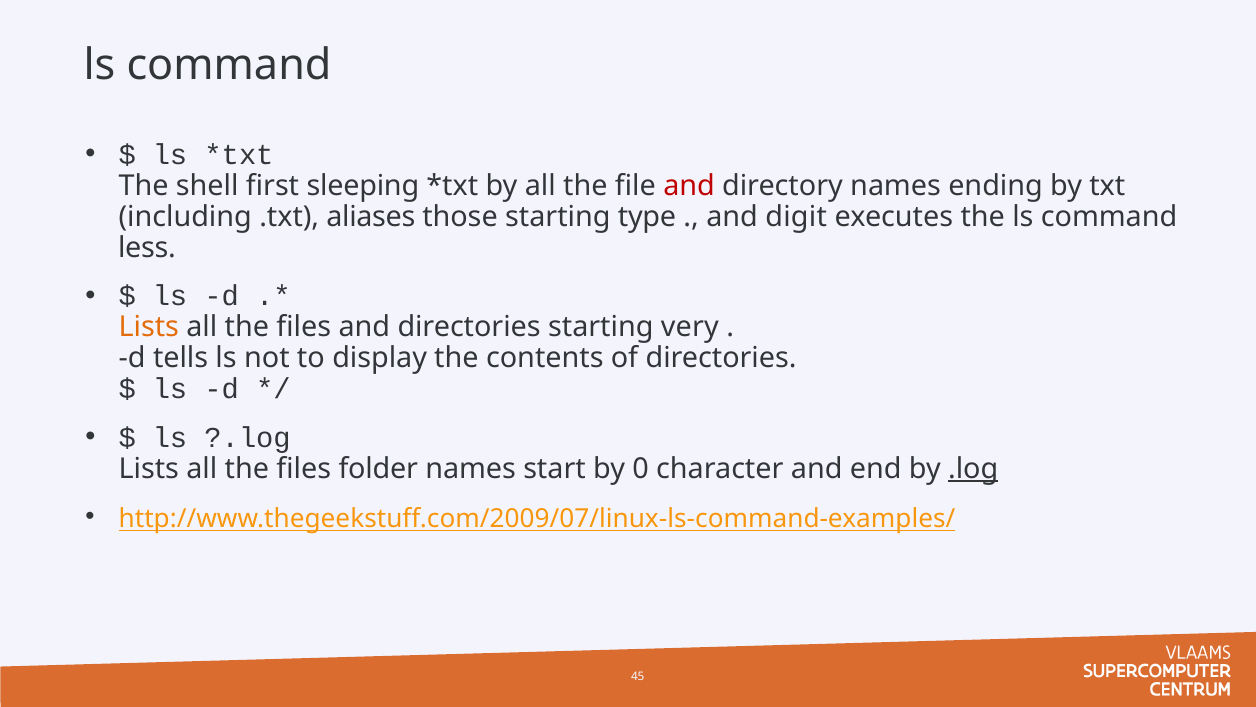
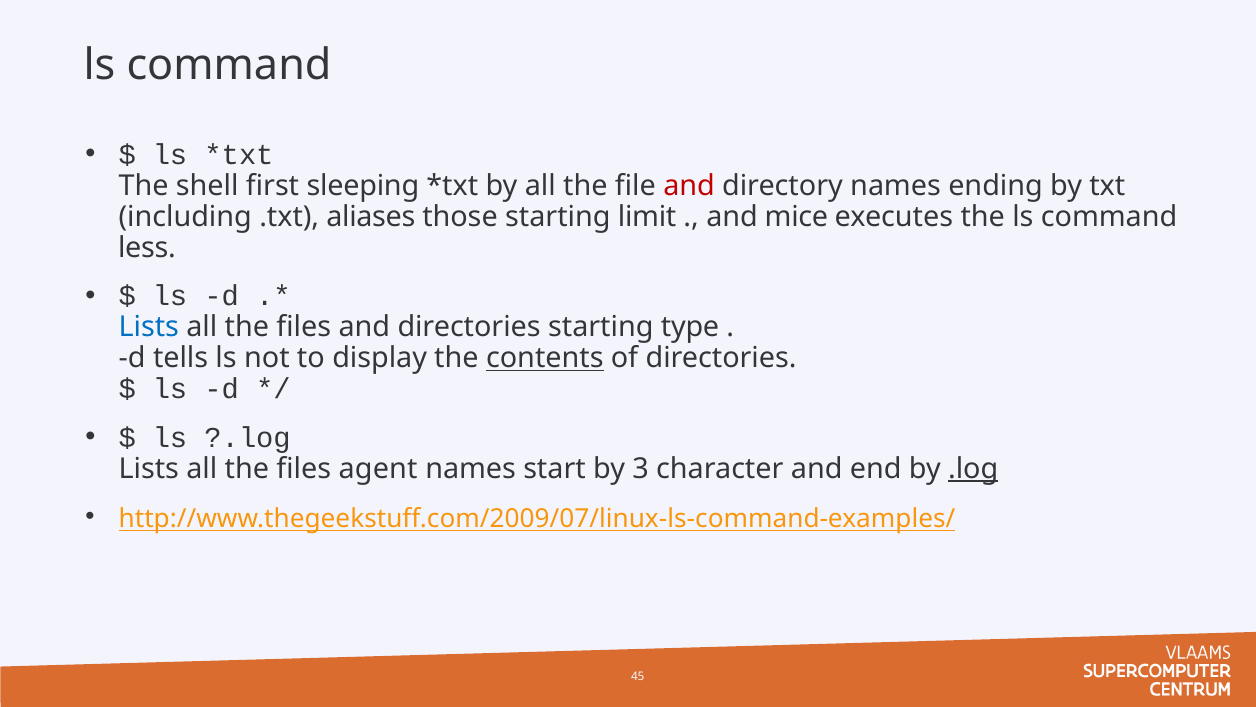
type: type -> limit
digit: digit -> mice
Lists at (149, 327) colour: orange -> blue
very: very -> type
contents underline: none -> present
folder: folder -> agent
0: 0 -> 3
